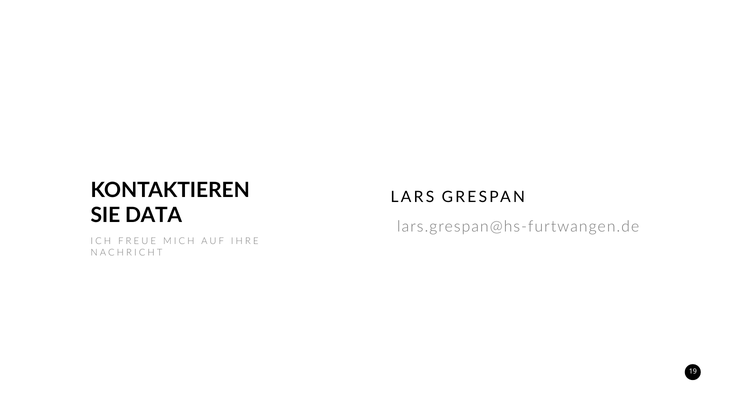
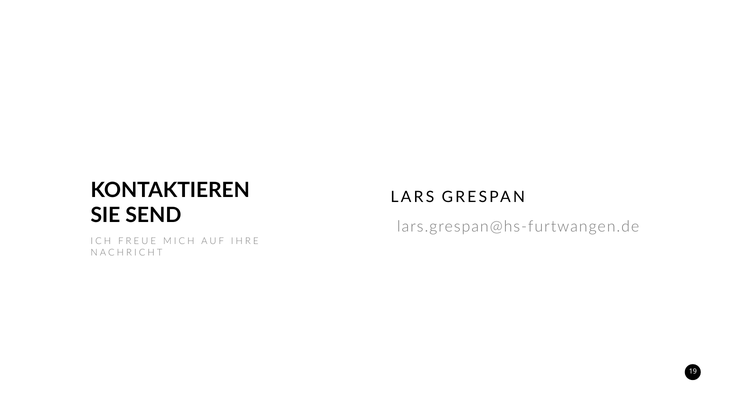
DATA: DATA -> SEND
